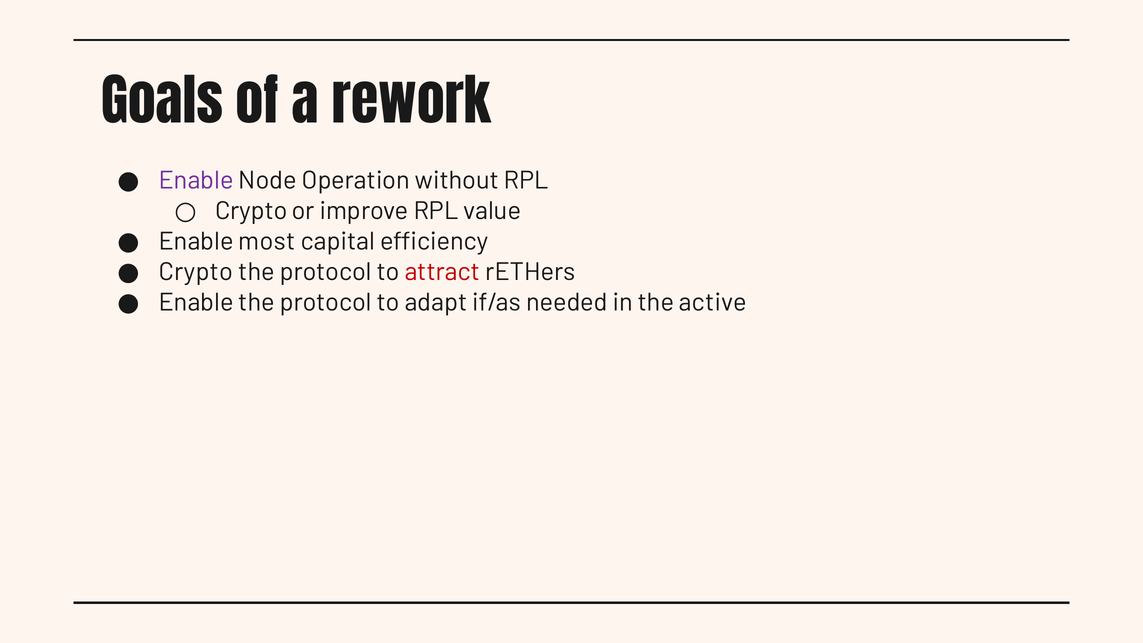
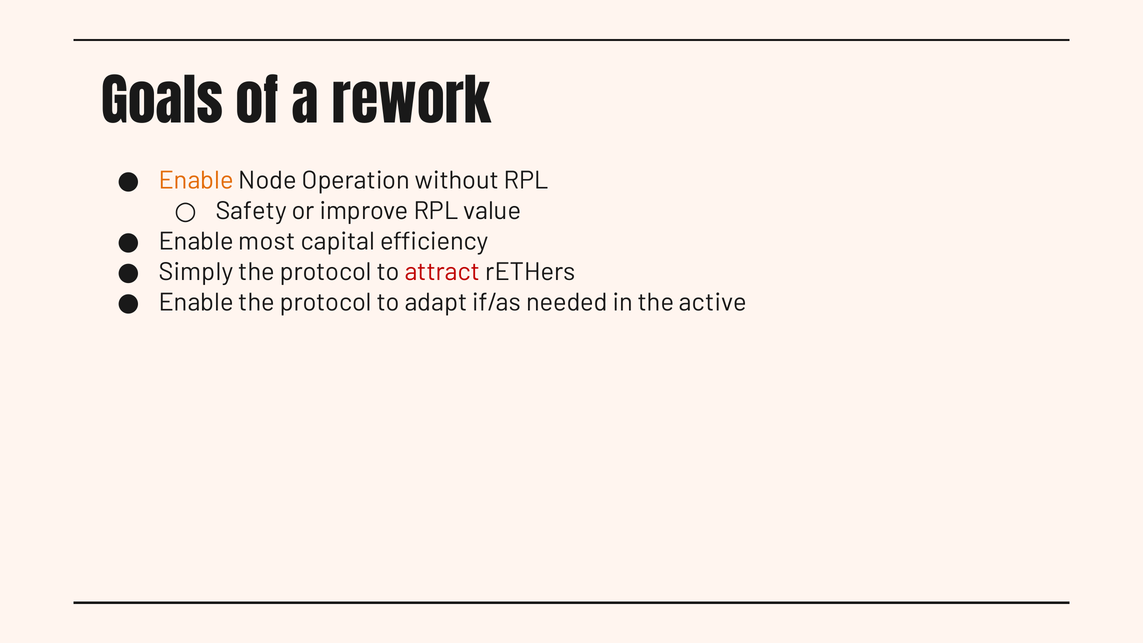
Enable at (196, 180) colour: purple -> orange
Crypto at (251, 211): Crypto -> Safety
Crypto at (196, 272): Crypto -> Simply
